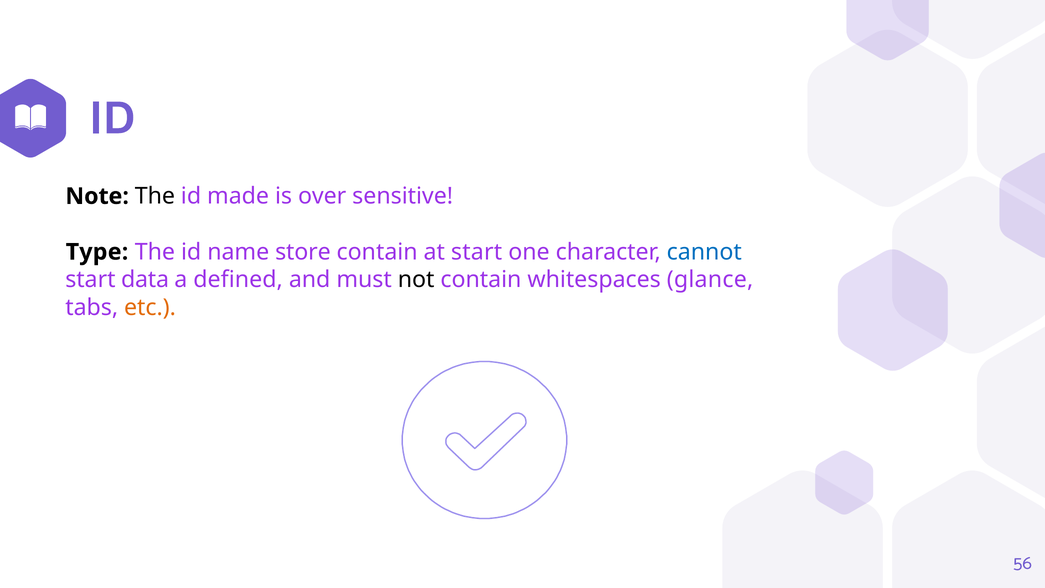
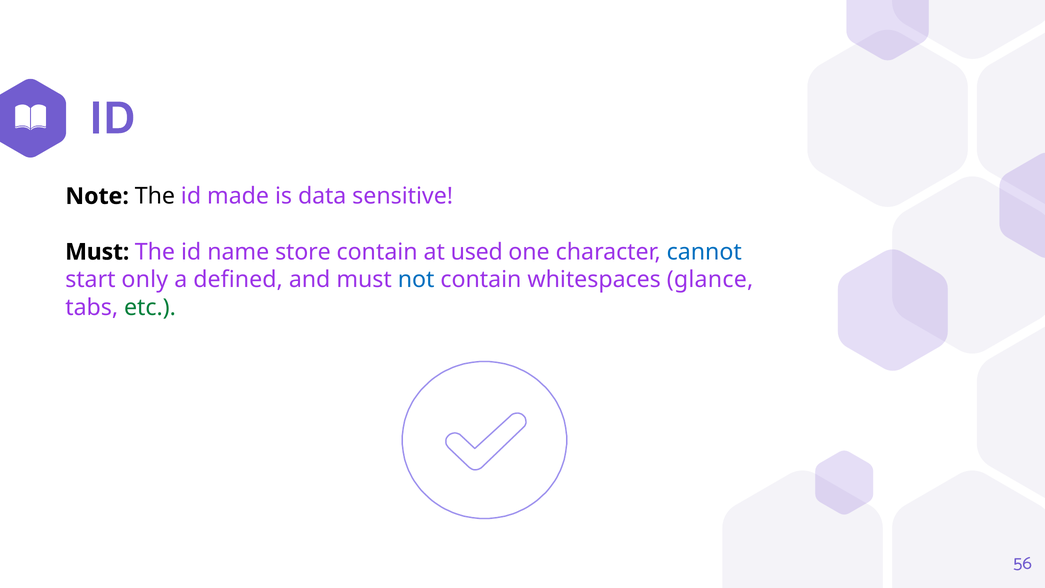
over: over -> data
Type at (97, 252): Type -> Must
at start: start -> used
data: data -> only
not colour: black -> blue
etc colour: orange -> green
